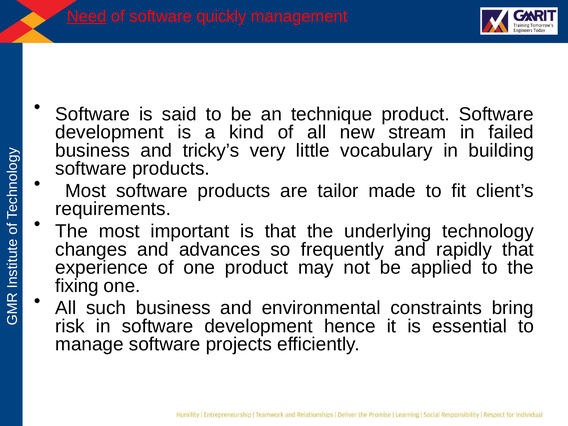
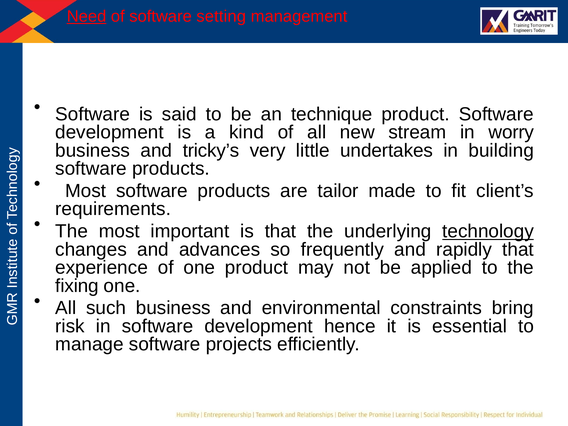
quickly: quickly -> setting
failed: failed -> worry
vocabulary: vocabulary -> undertakes
technology underline: none -> present
